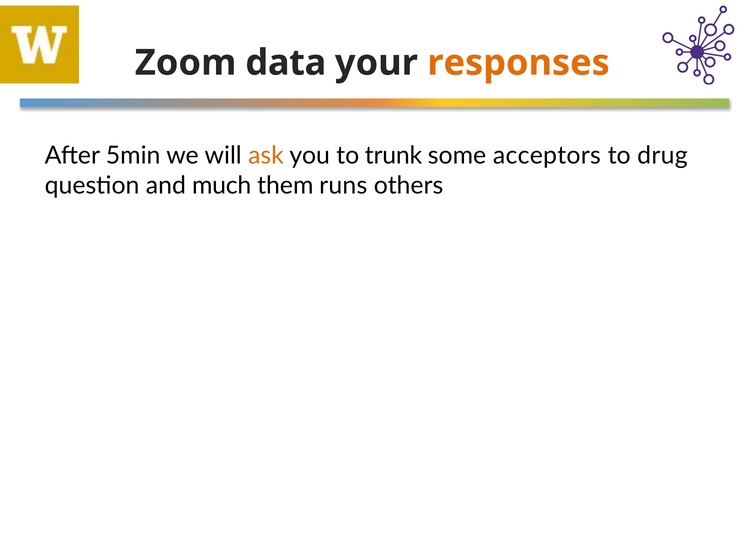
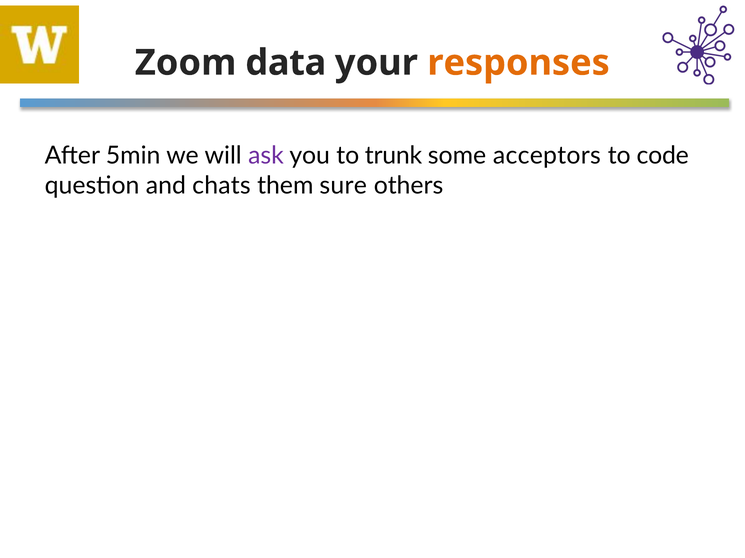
ask colour: orange -> purple
drug: drug -> code
much: much -> chats
runs: runs -> sure
